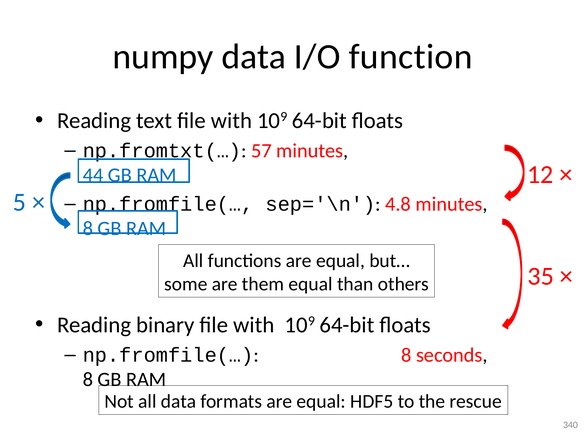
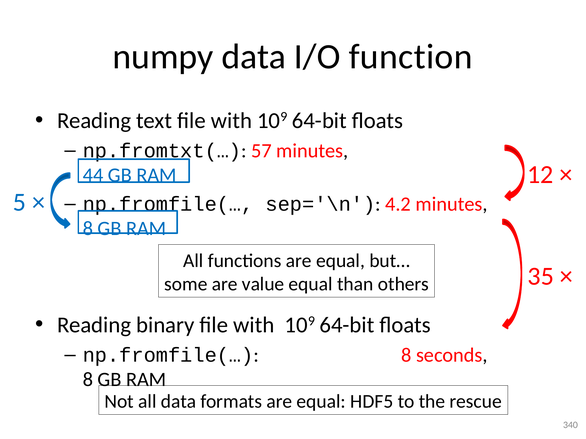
4.8: 4.8 -> 4.2
them: them -> value
